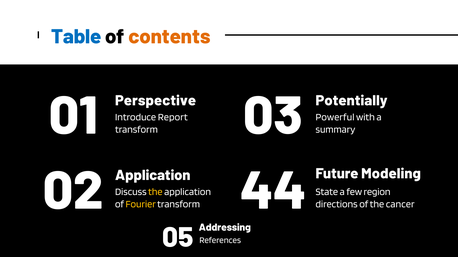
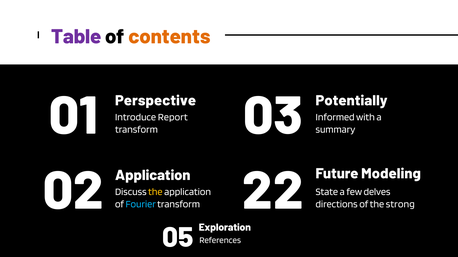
Table colour: blue -> purple
Powerful: Powerful -> Informed
44: 44 -> 22
region: region -> delves
Fourier colour: yellow -> light blue
cancer: cancer -> strong
Addressing: Addressing -> Exploration
